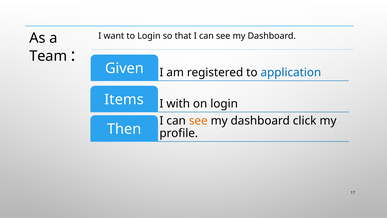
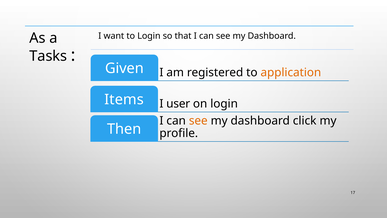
Team: Team -> Tasks
application colour: blue -> orange
with: with -> user
